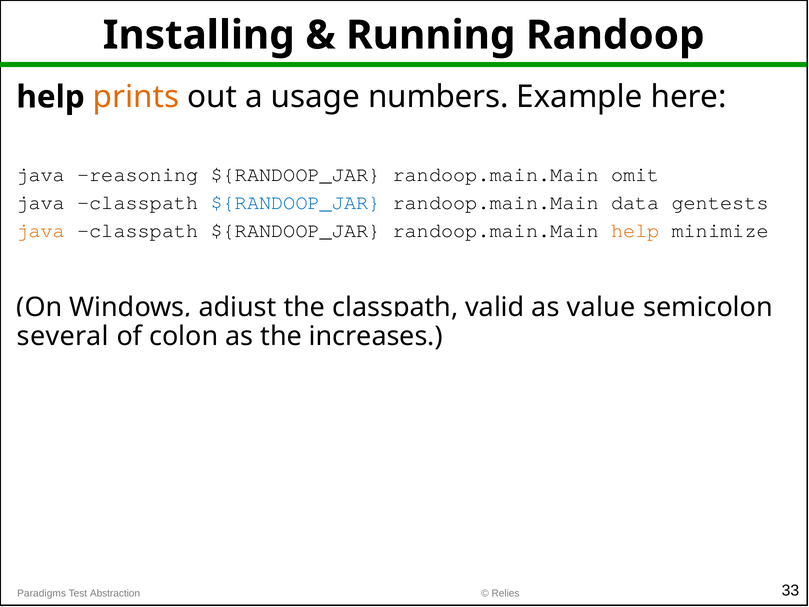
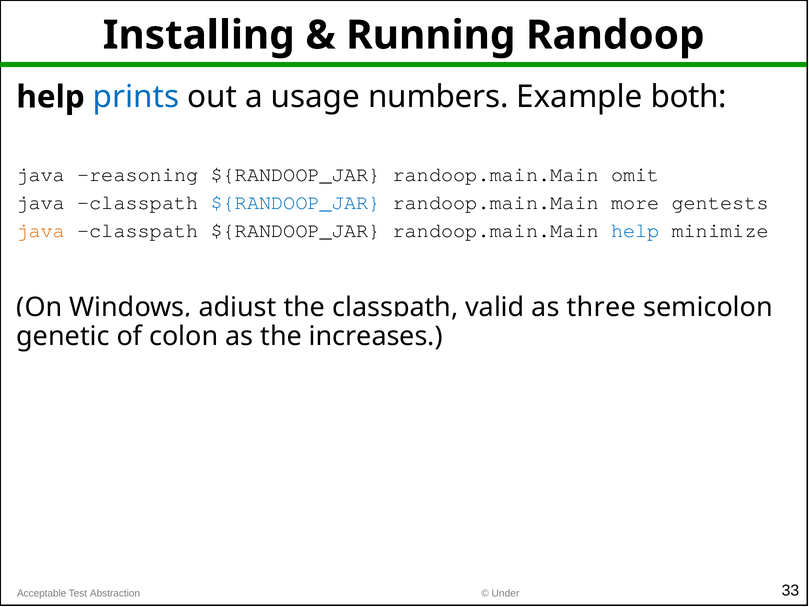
prints colour: orange -> blue
here: here -> both
data: data -> more
help at (635, 230) colour: orange -> blue
value: value -> three
several: several -> genetic
Paradigms: Paradigms -> Acceptable
Relies: Relies -> Under
